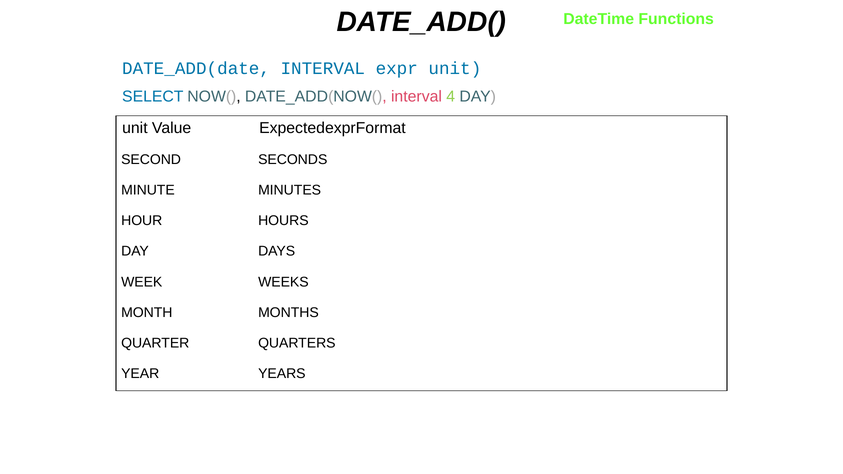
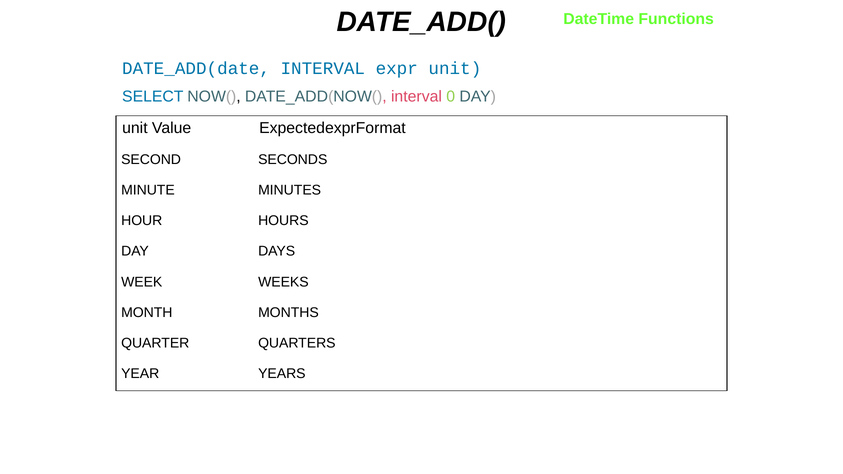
4: 4 -> 0
